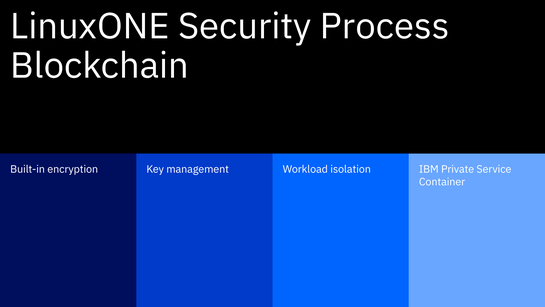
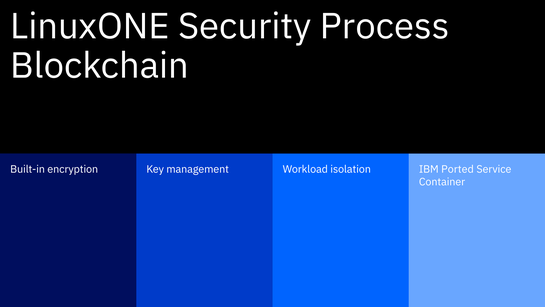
Private: Private -> Ported
